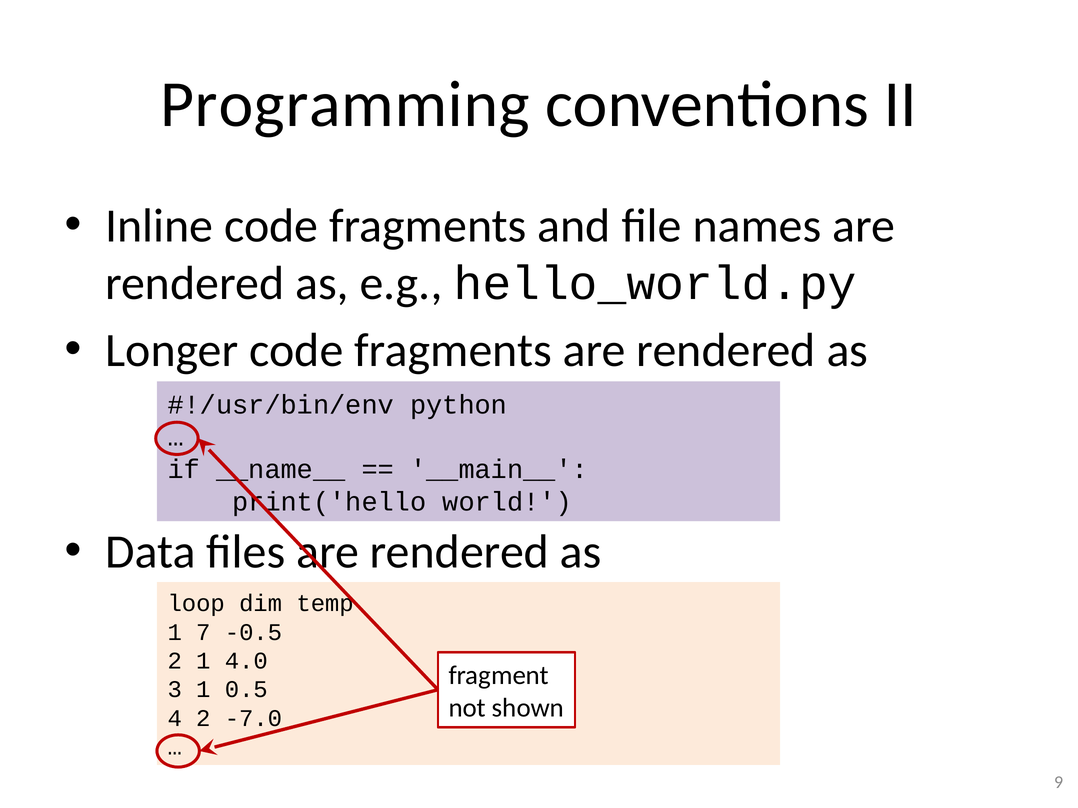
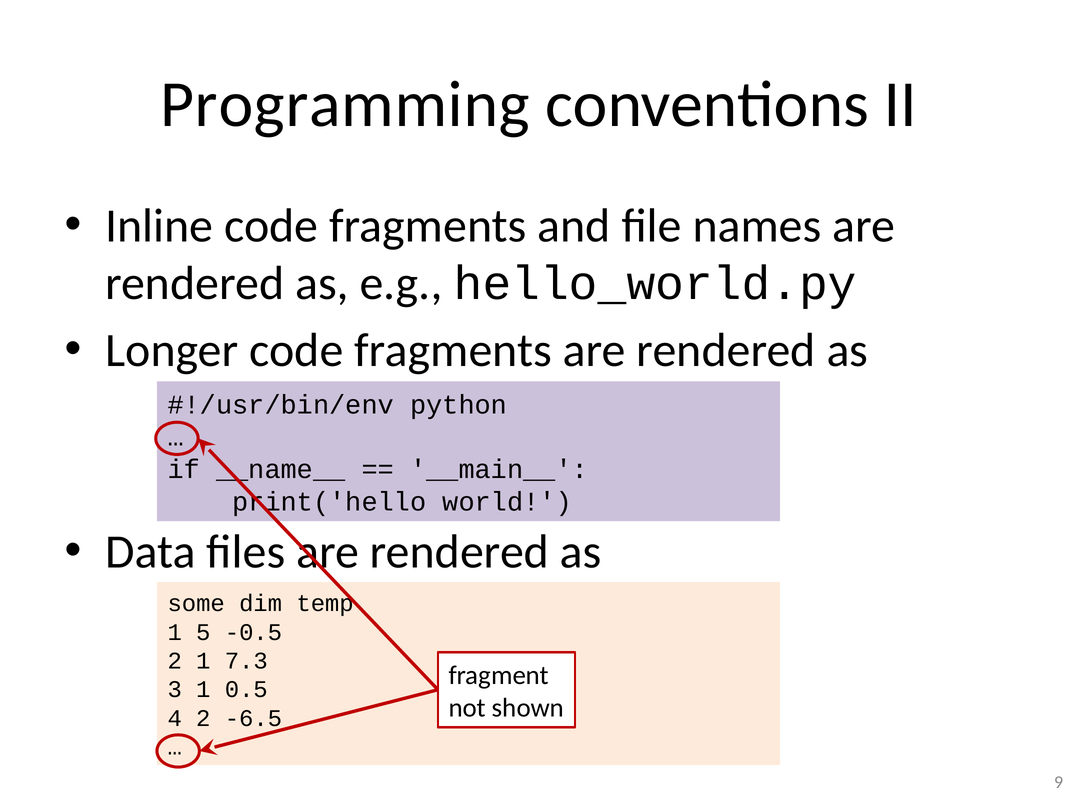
loop: loop -> some
7: 7 -> 5
4.0: 4.0 -> 7.3
-7.0: -7.0 -> -6.5
